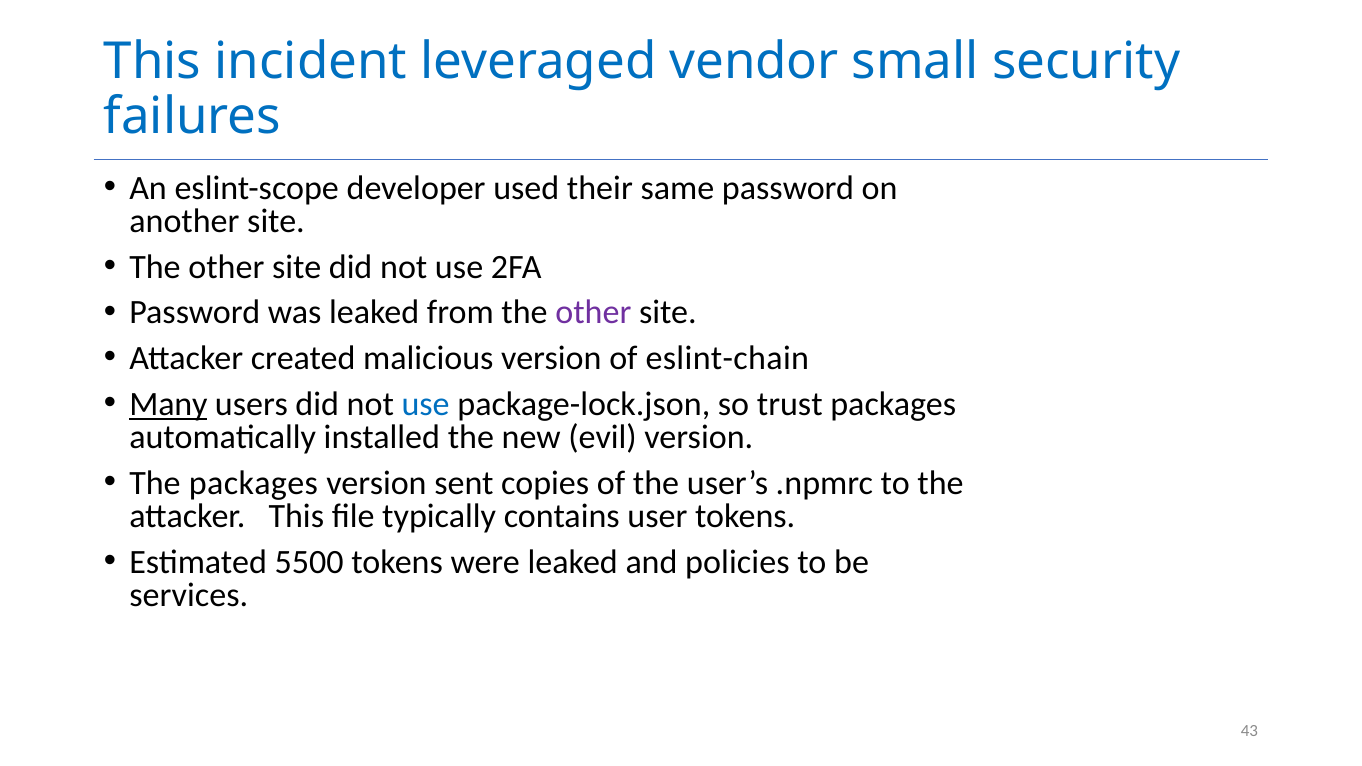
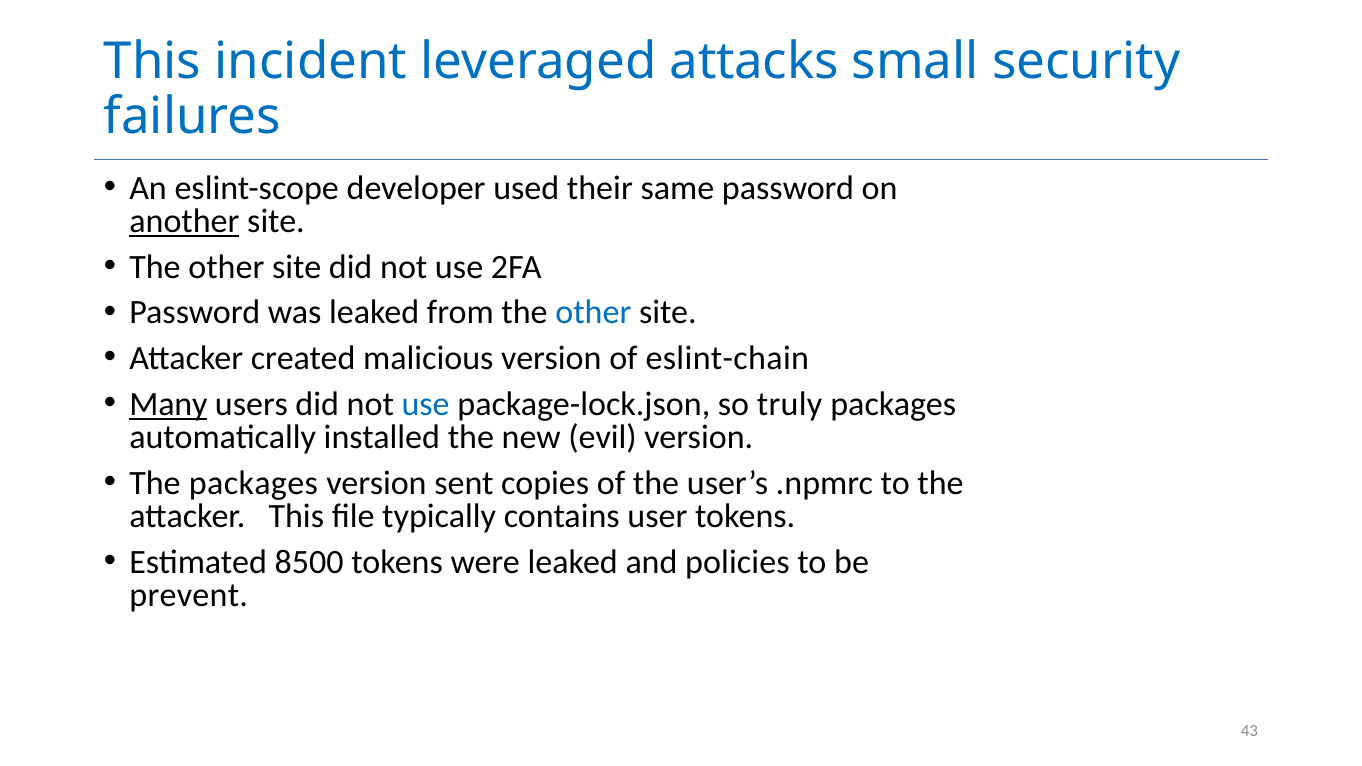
vendor: vendor -> attacks
another underline: none -> present
other at (593, 313) colour: purple -> blue
trust: trust -> truly
5500: 5500 -> 8500
services: services -> prevent
